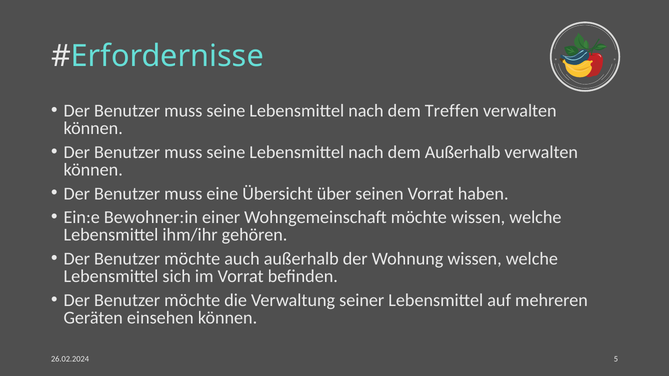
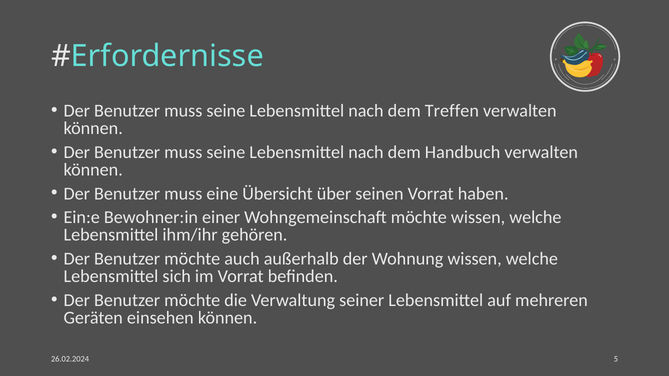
dem Außerhalb: Außerhalb -> Handbuch
